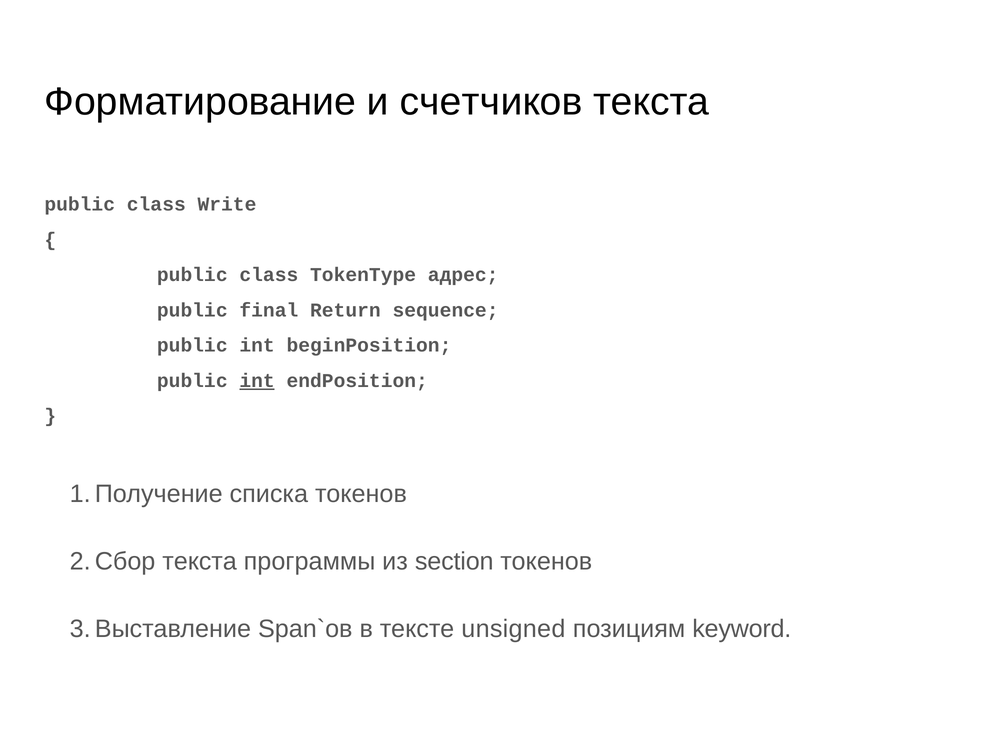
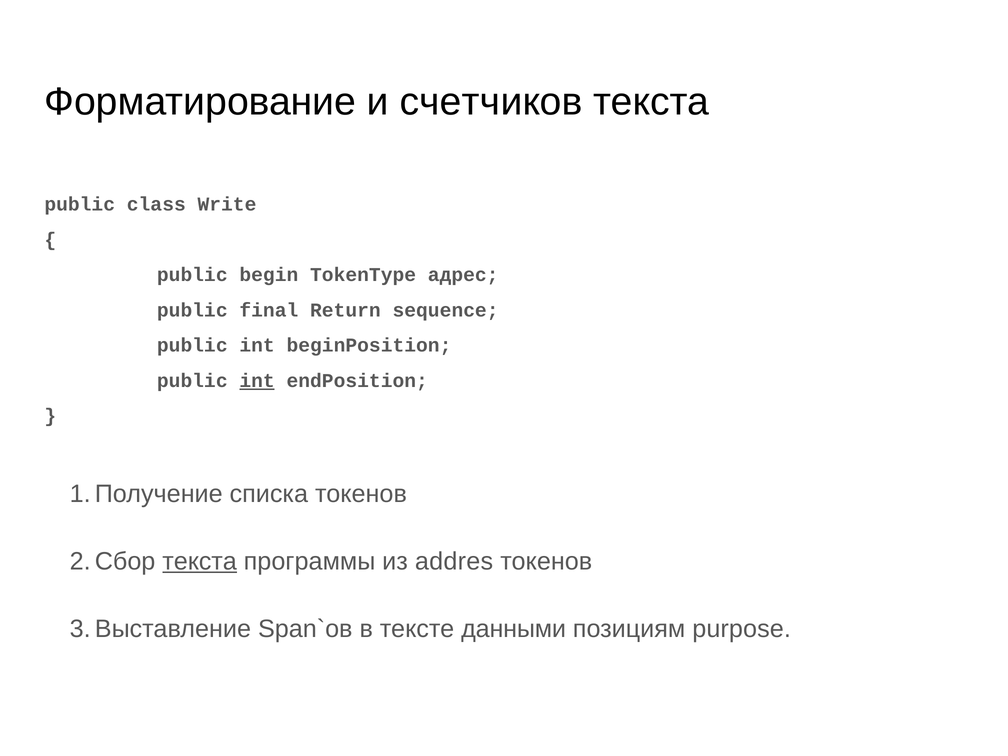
class at (269, 275): class -> begin
текста at (200, 561) underline: none -> present
section: section -> addres
unsigned: unsigned -> данными
keyword: keyword -> purpose
